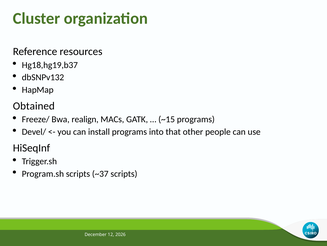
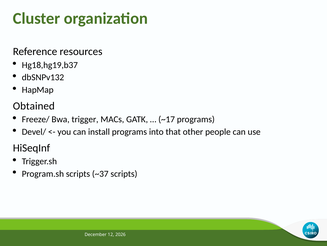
realign: realign -> trigger
~15: ~15 -> ~17
